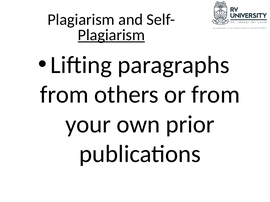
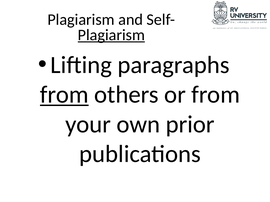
from at (64, 95) underline: none -> present
